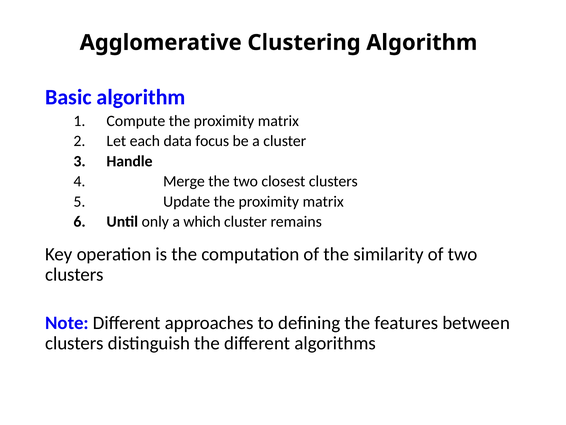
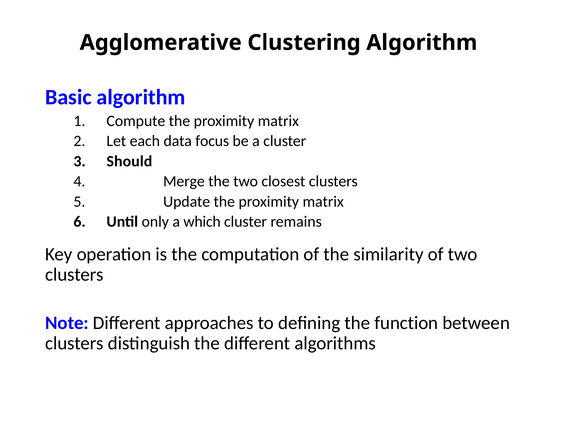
Handle: Handle -> Should
features: features -> function
